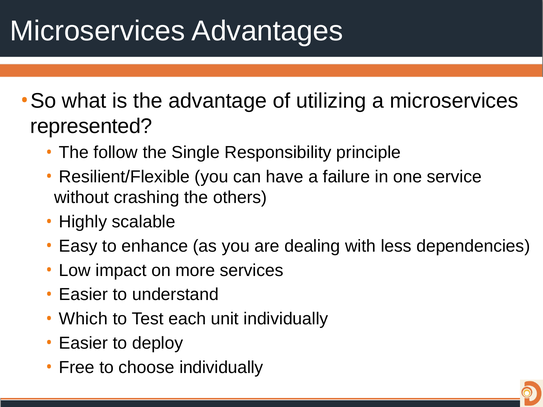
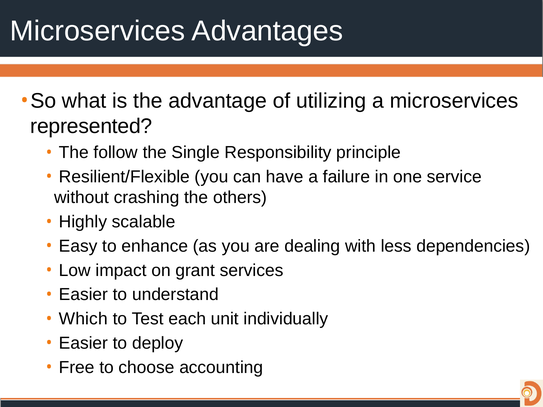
more: more -> grant
choose individually: individually -> accounting
